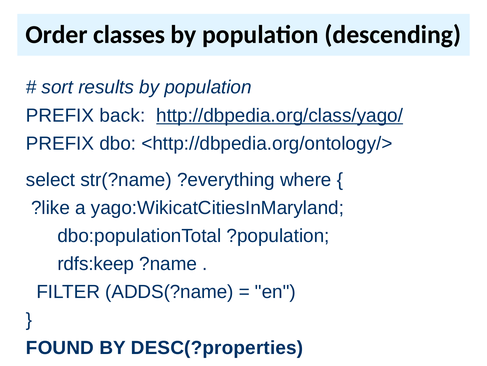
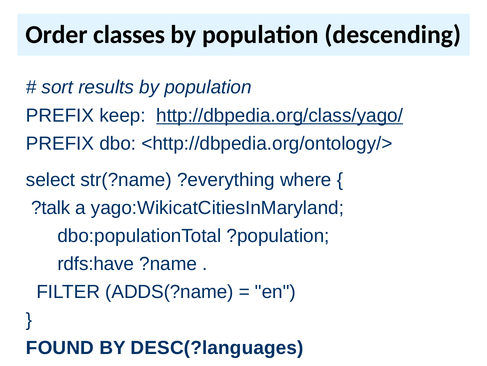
back: back -> keep
?like: ?like -> ?talk
rdfs:keep: rdfs:keep -> rdfs:have
DESC(?properties: DESC(?properties -> DESC(?languages
